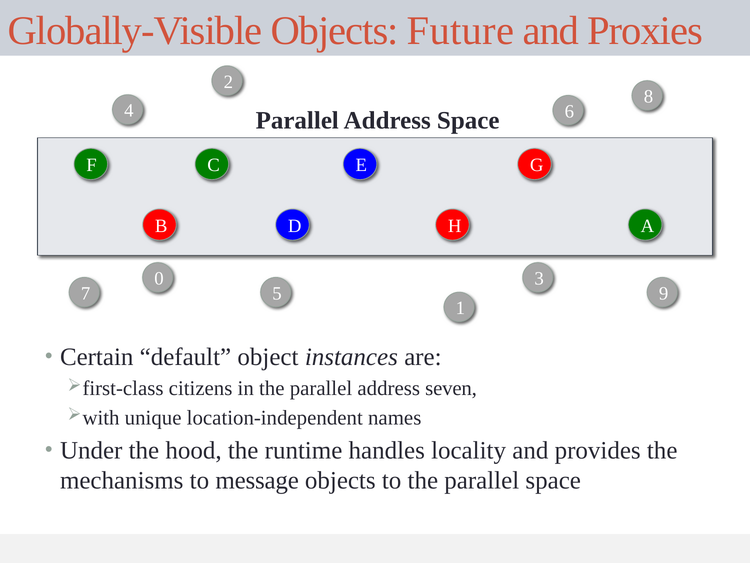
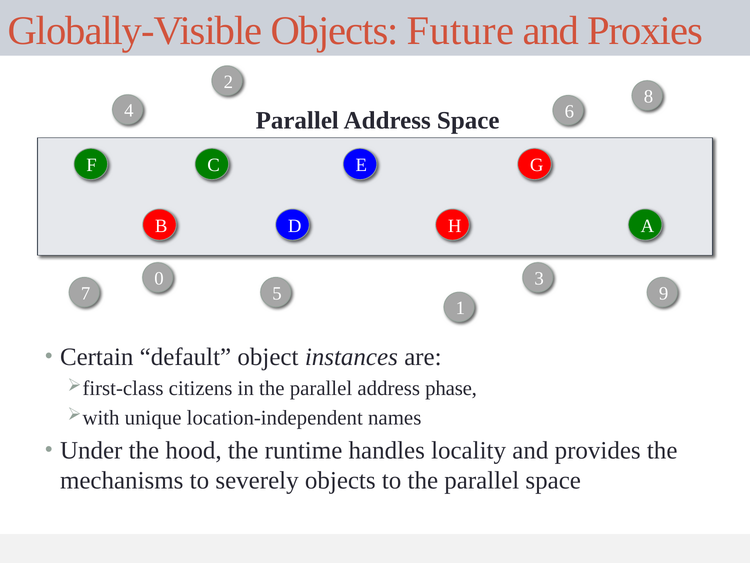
seven: seven -> phase
message: message -> severely
